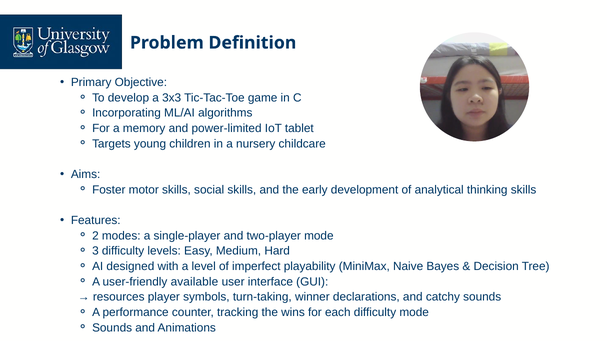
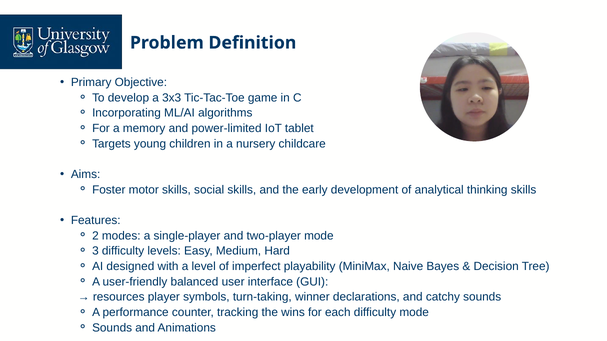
available: available -> balanced
